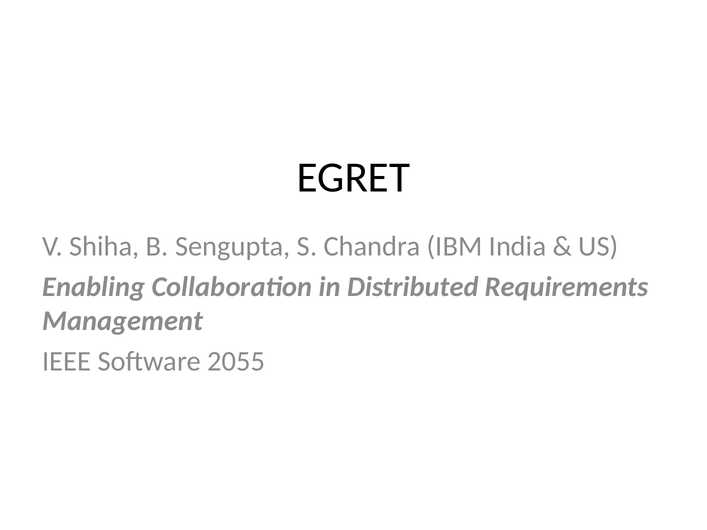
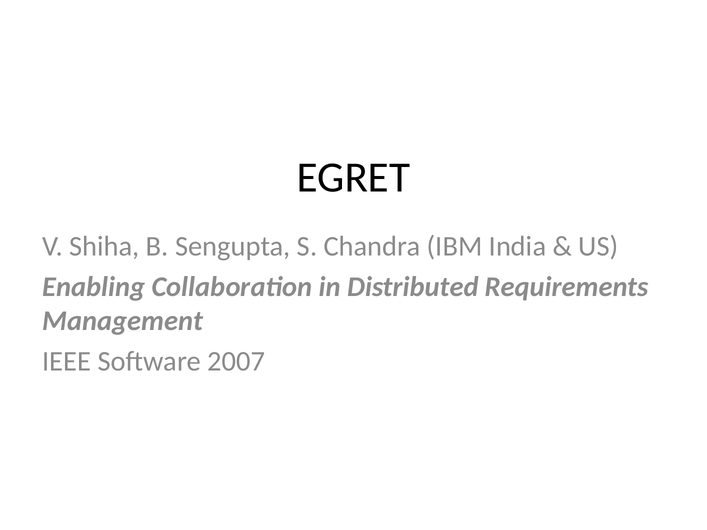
2055: 2055 -> 2007
